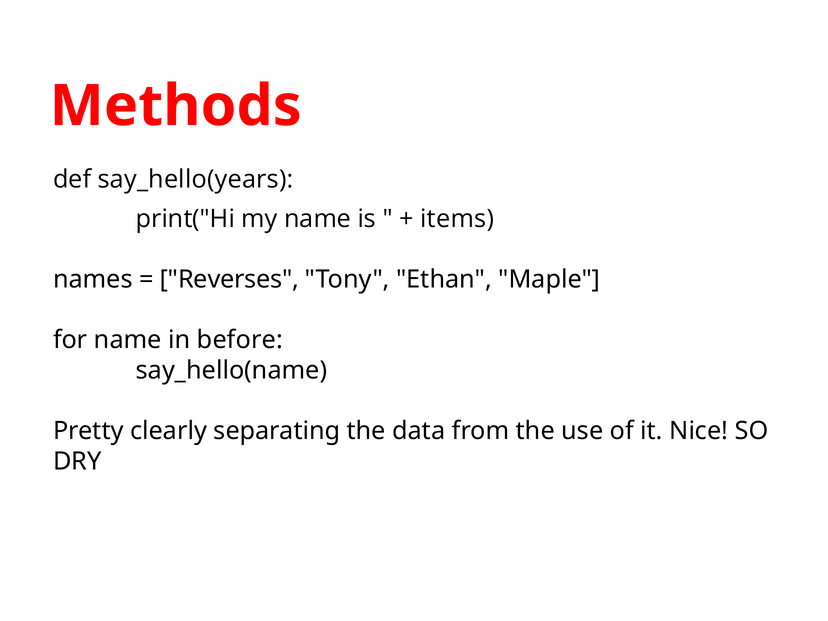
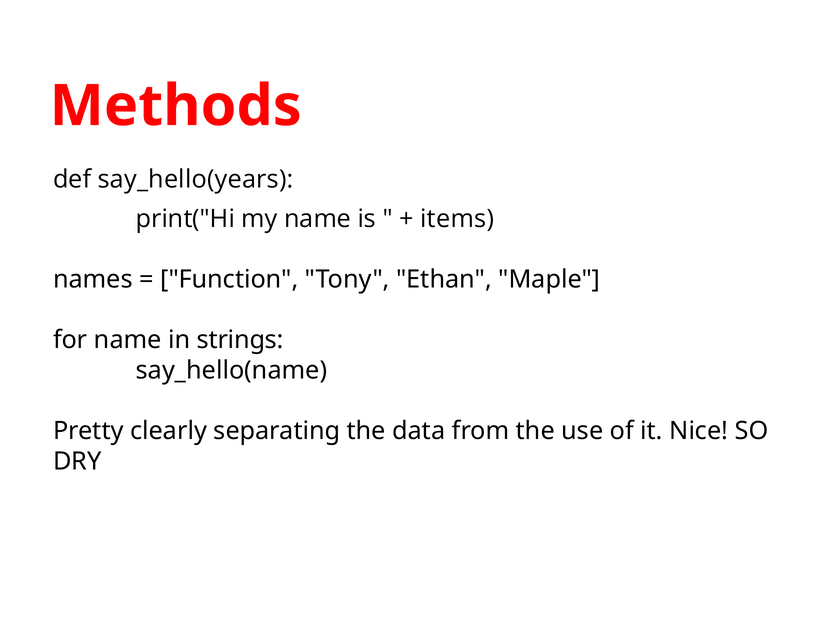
Reverses: Reverses -> Function
before: before -> strings
